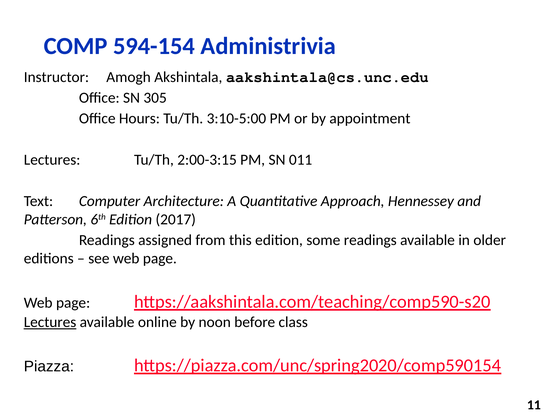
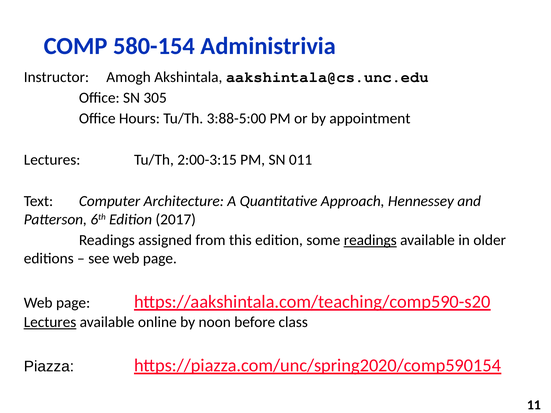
594-154: 594-154 -> 580-154
3:10-5:00: 3:10-5:00 -> 3:88-5:00
readings at (370, 240) underline: none -> present
